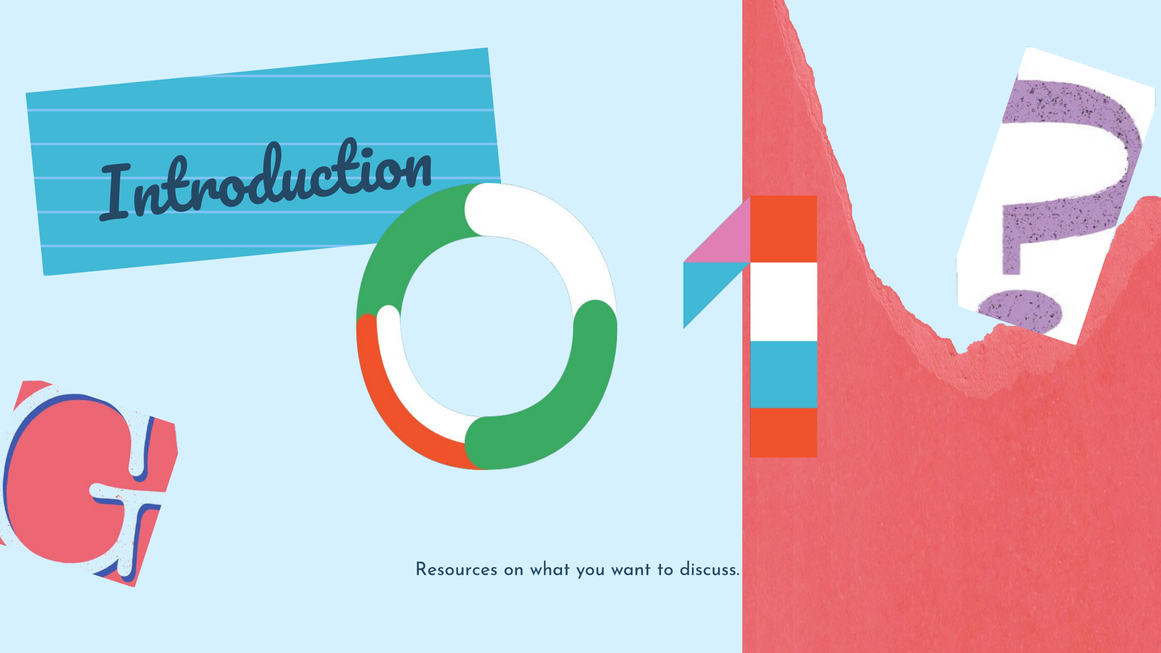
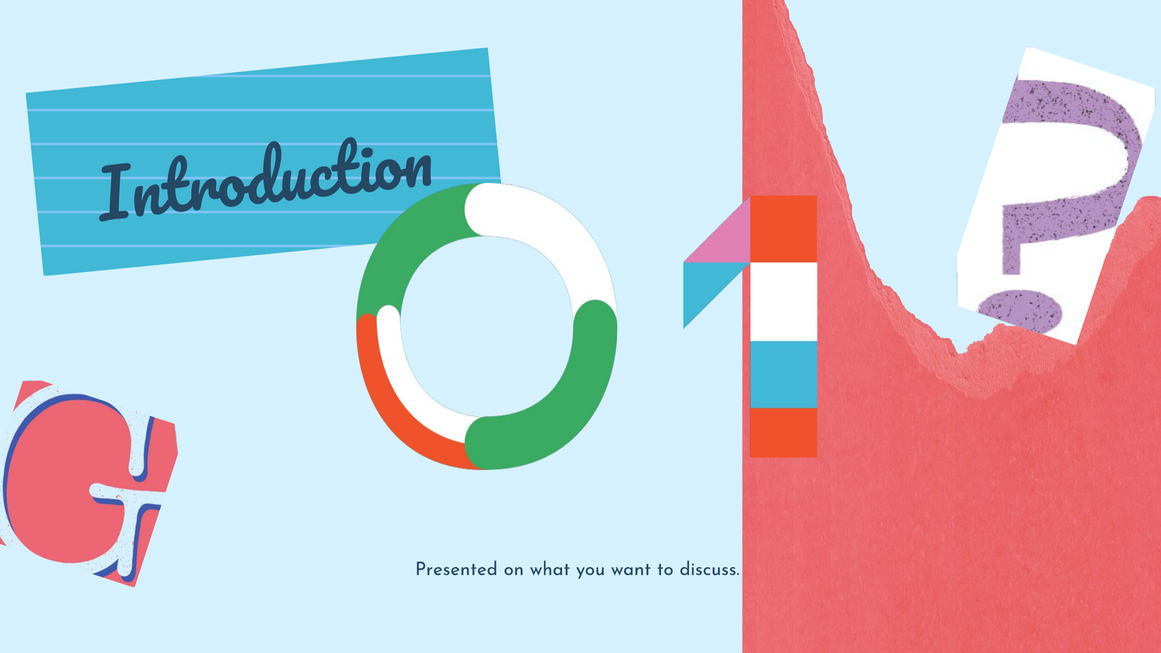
Resources: Resources -> Presented
